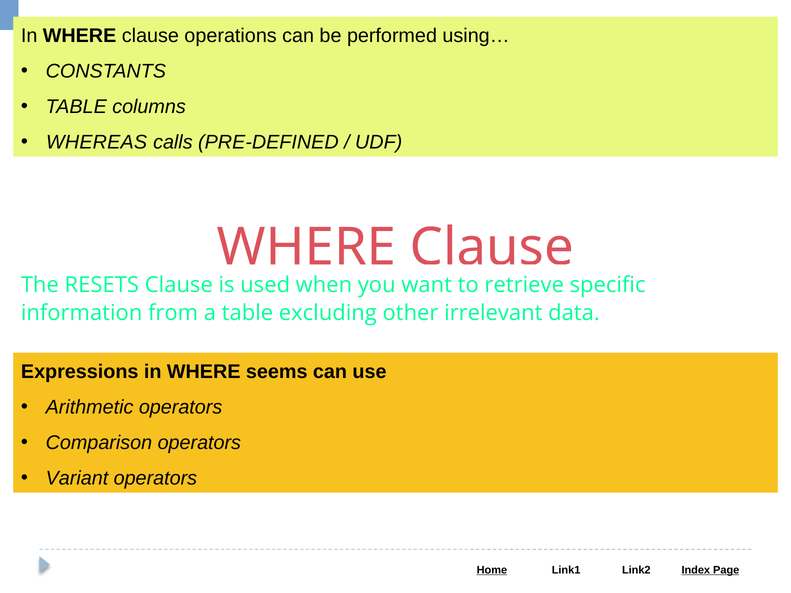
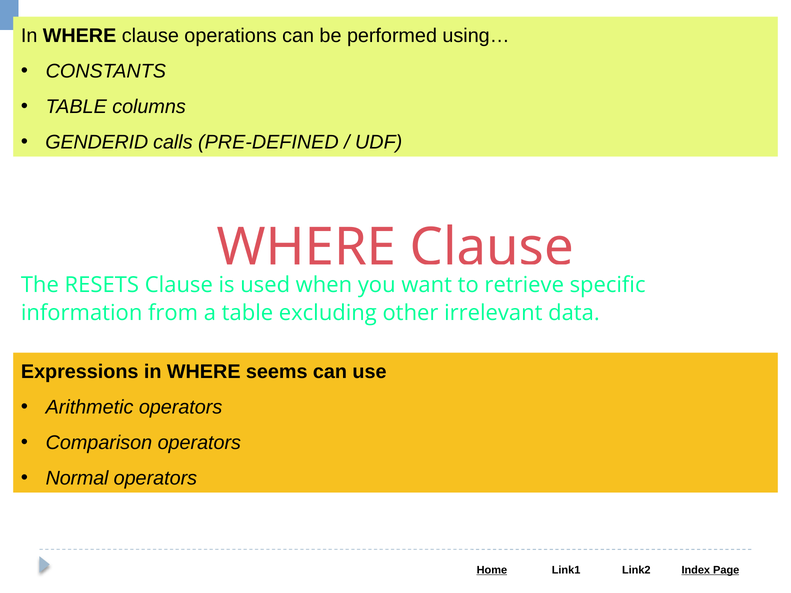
WHEREAS: WHEREAS -> GENDERID
Variant: Variant -> Normal
